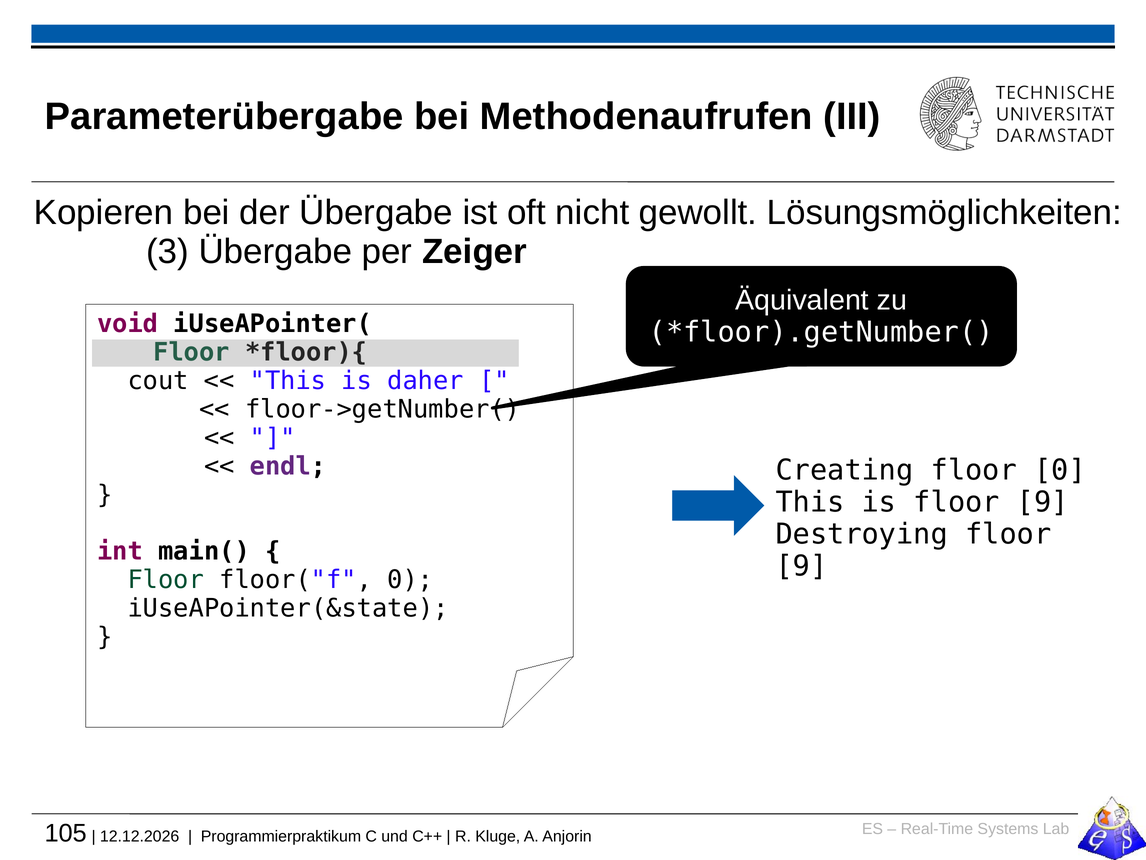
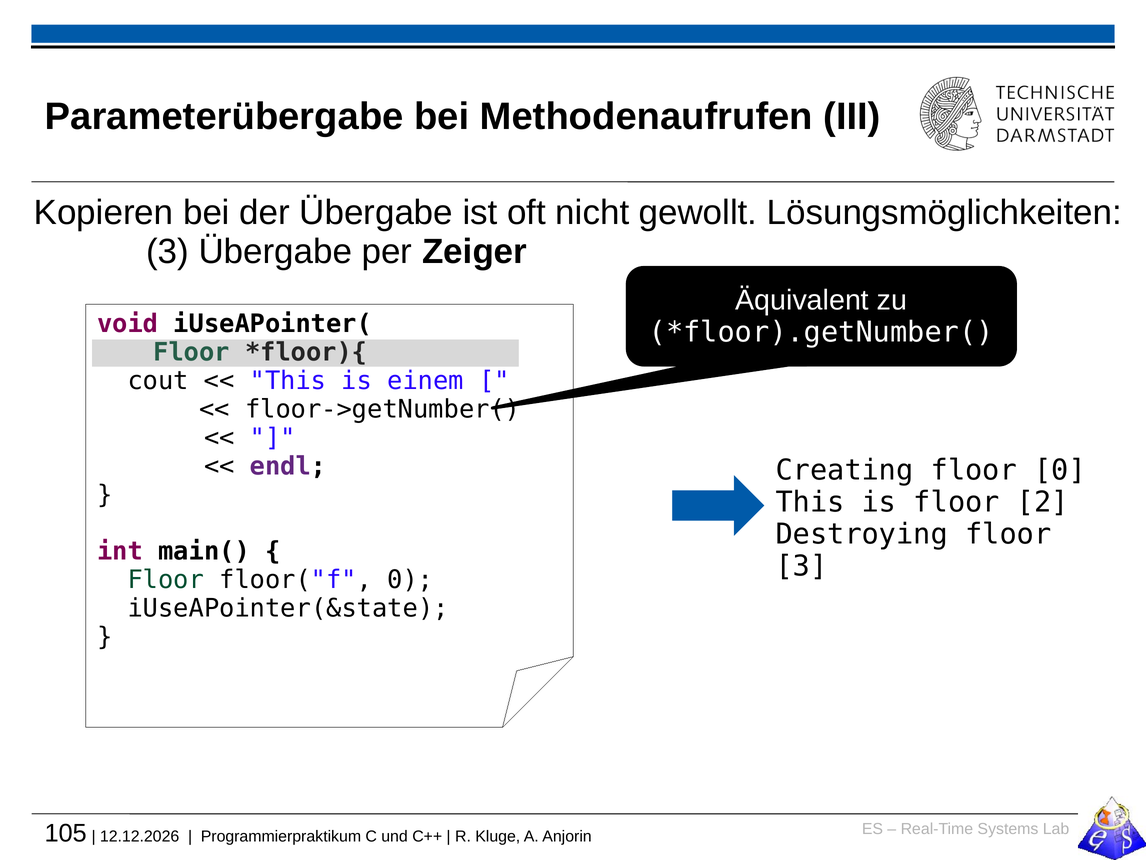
daher: daher -> einem
is floor 9: 9 -> 2
9 at (801, 566): 9 -> 3
